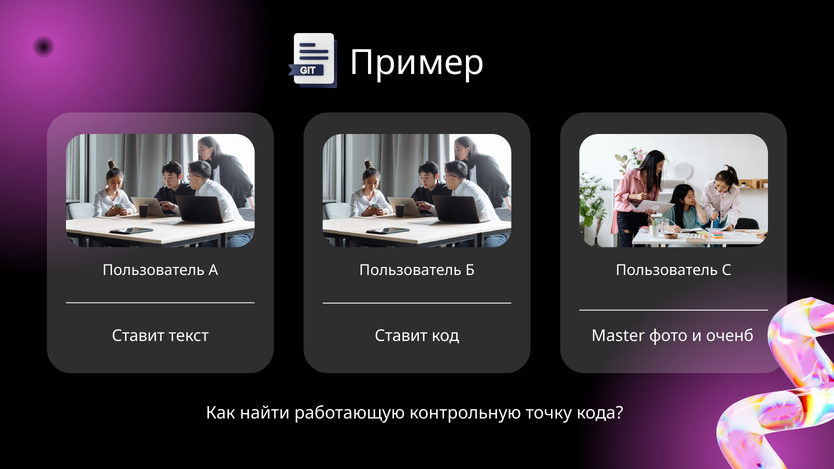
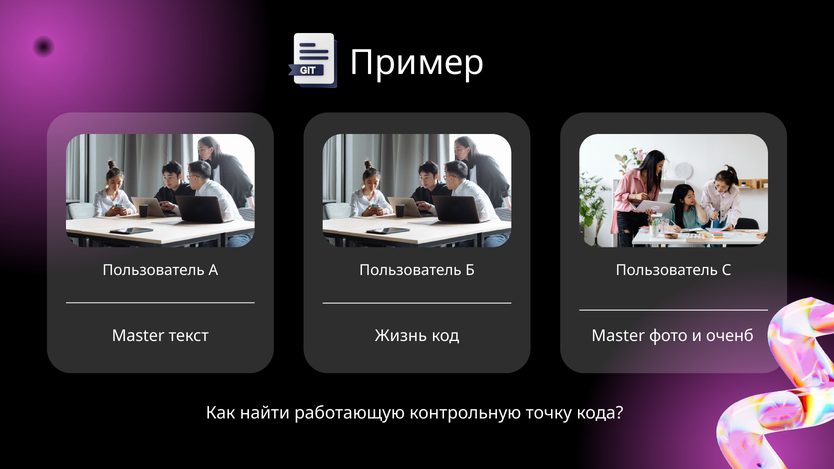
Ставит at (138, 336): Ставит -> Master
Ставит at (401, 336): Ставит -> Жизнь
